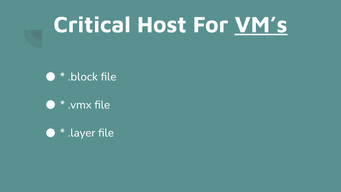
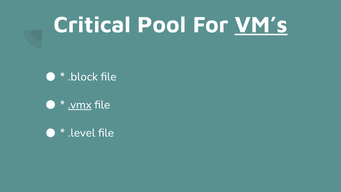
Host: Host -> Pool
.vmx underline: none -> present
.layer: .layer -> .level
